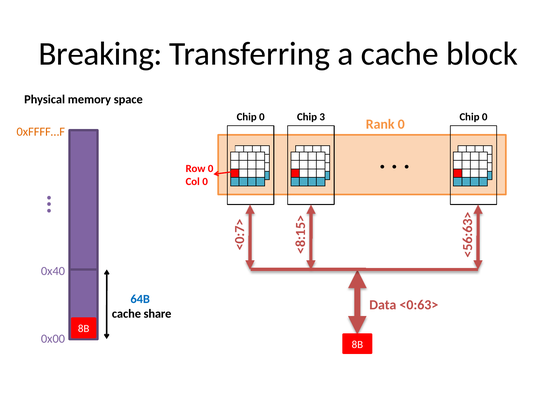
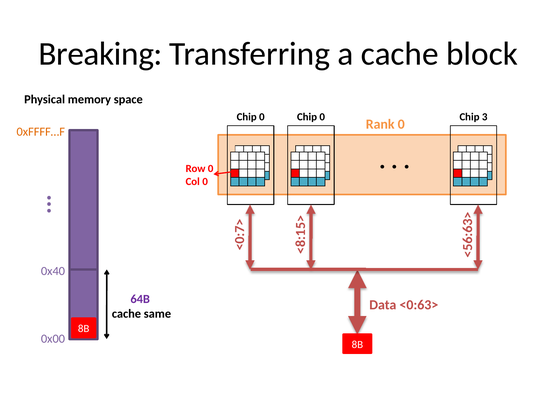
Chip 0 Chip 3: 3 -> 0
0 at (485, 117): 0 -> 3
64B colour: blue -> purple
share: share -> same
